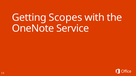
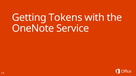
Scopes: Scopes -> Tokens
